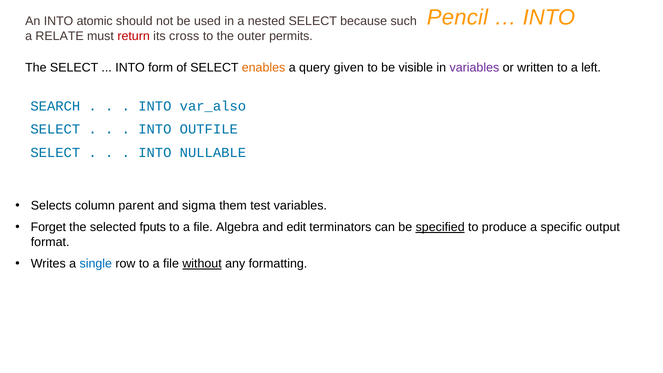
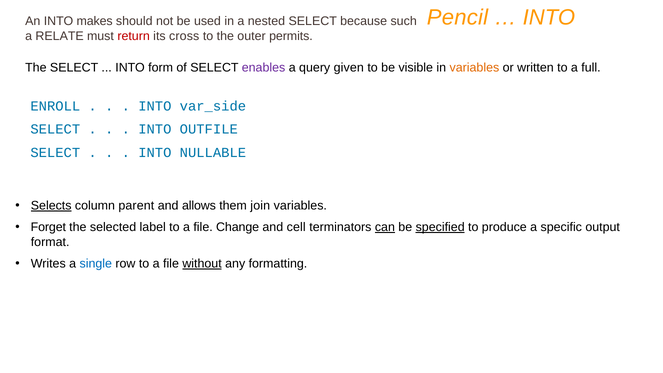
atomic: atomic -> makes
enables colour: orange -> purple
variables at (474, 67) colour: purple -> orange
left: left -> full
SEARCH: SEARCH -> ENROLL
var_also: var_also -> var_side
Selects underline: none -> present
sigma: sigma -> allows
test: test -> join
fputs: fputs -> label
Algebra: Algebra -> Change
edit: edit -> cell
can underline: none -> present
